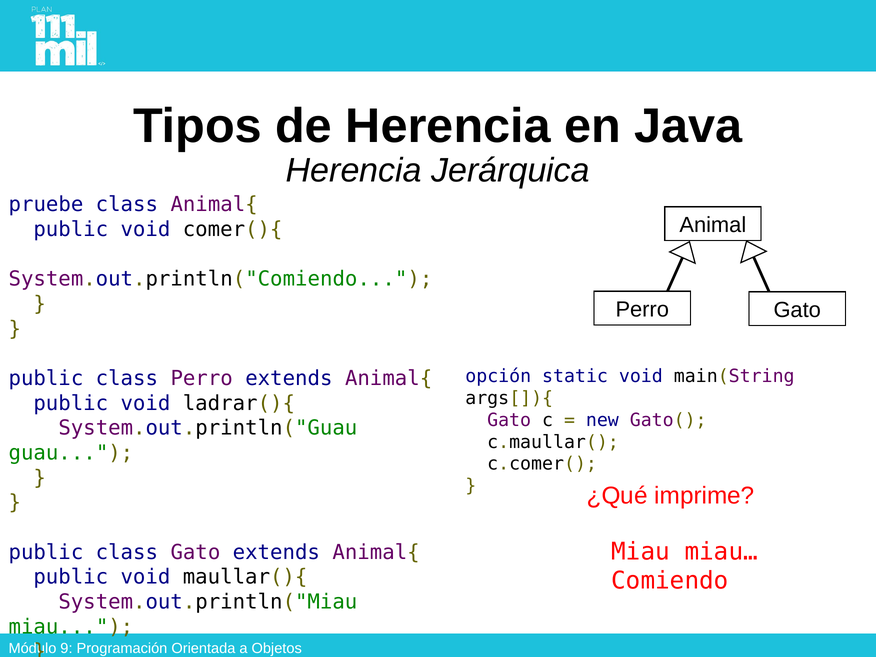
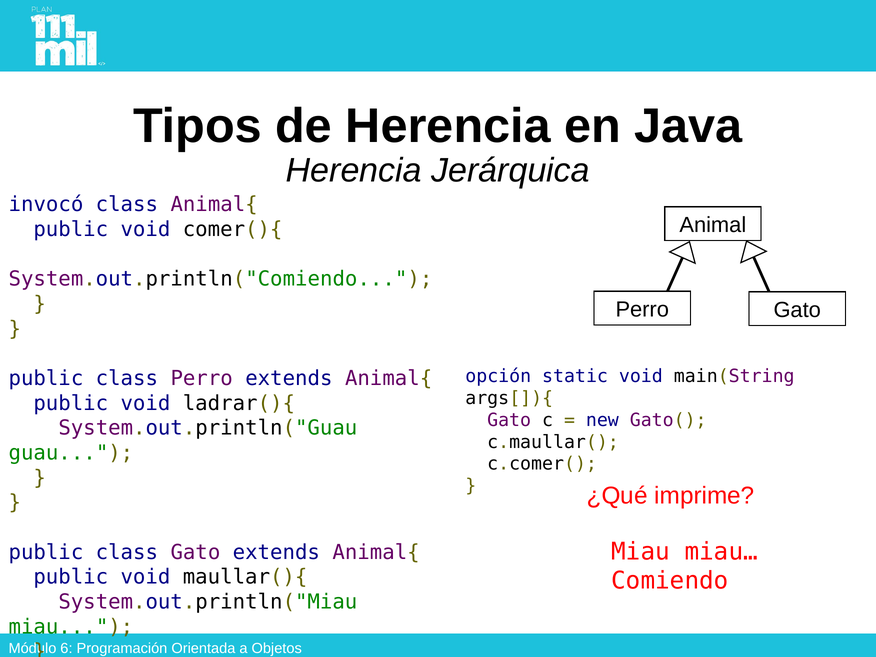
pruebe: pruebe -> invocó
9: 9 -> 6
